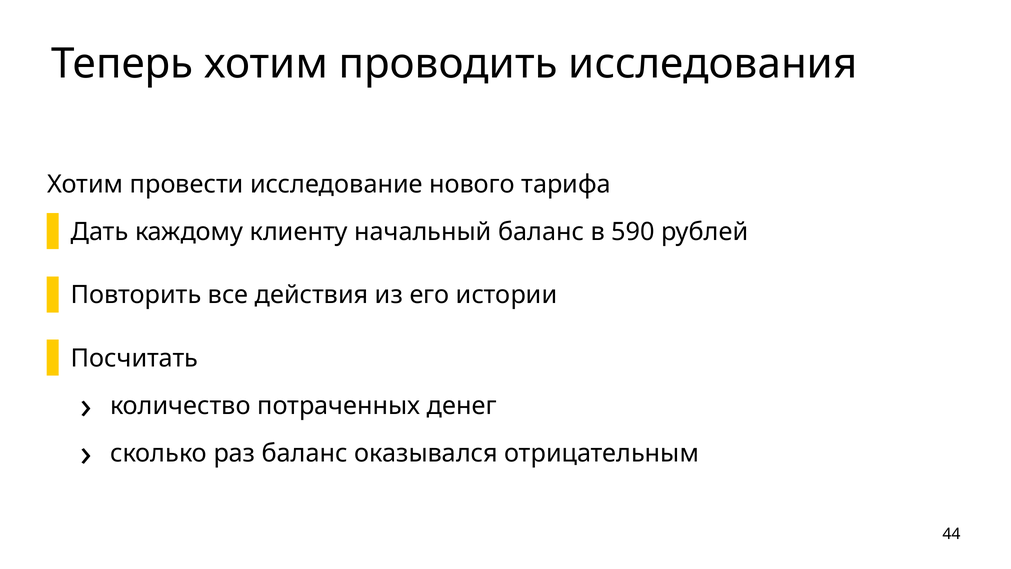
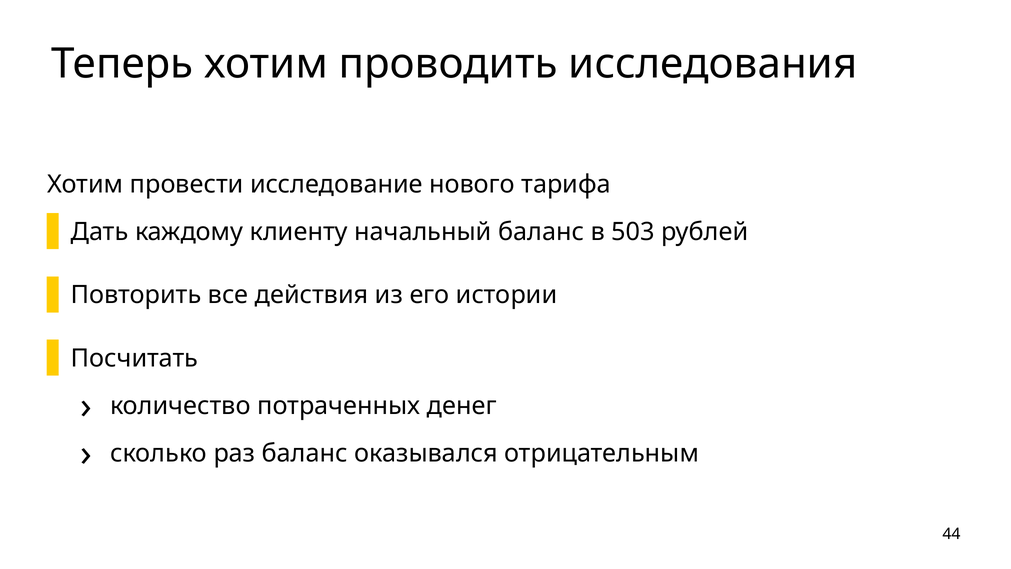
590: 590 -> 503
